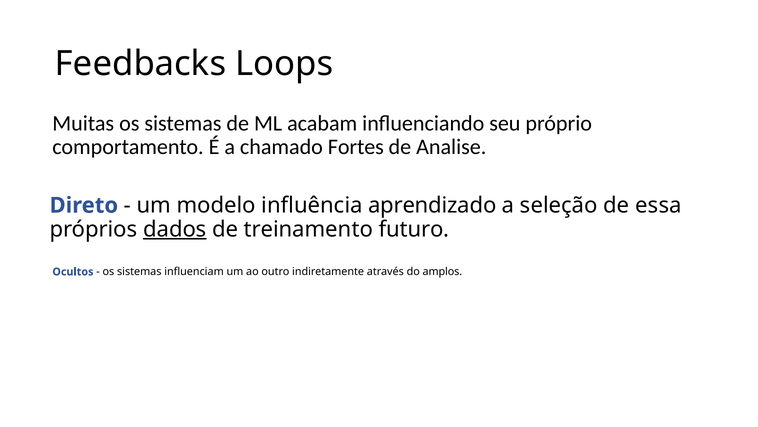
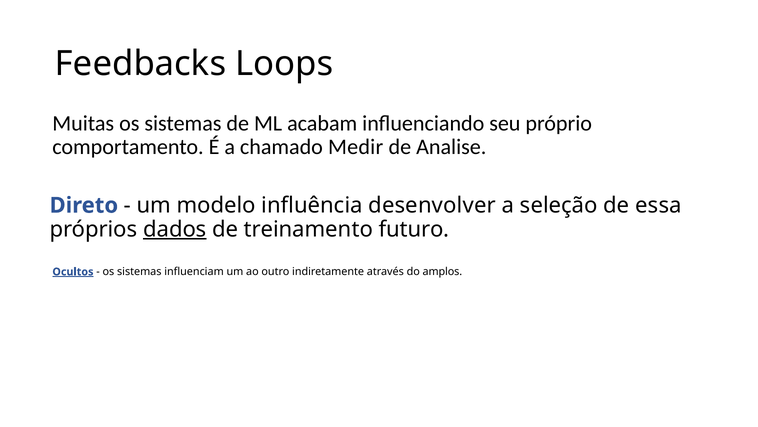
Fortes: Fortes -> Medir
aprendizado: aprendizado -> desenvolver
Ocultos underline: none -> present
